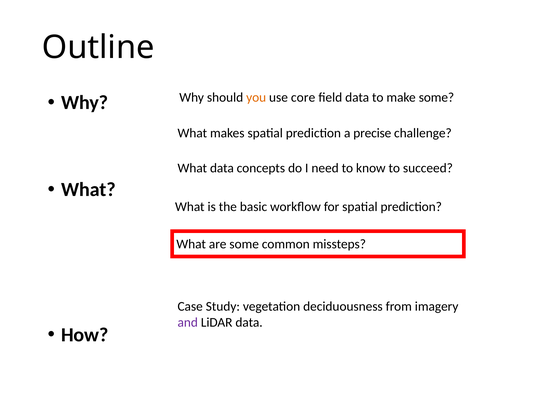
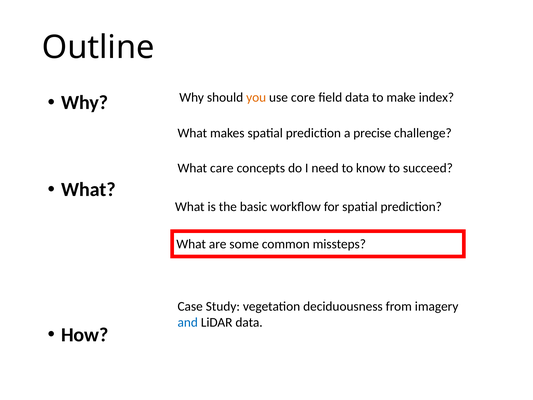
make some: some -> index
What data: data -> care
and colour: purple -> blue
